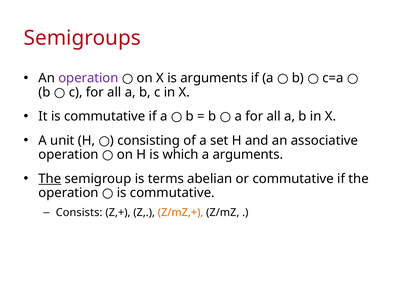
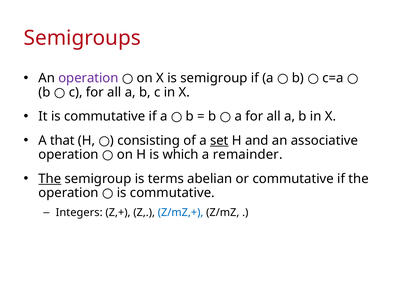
is arguments: arguments -> semigroup
unit: unit -> that
set underline: none -> present
a arguments: arguments -> remainder
Consists: Consists -> Integers
Z/mZ,+ colour: orange -> blue
